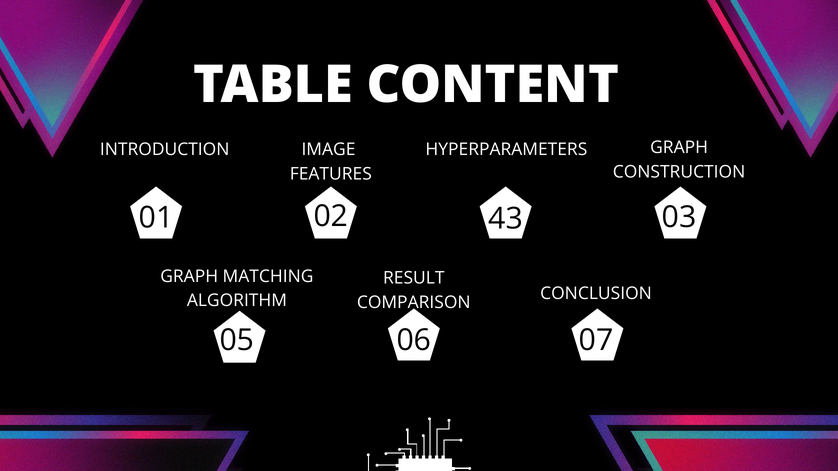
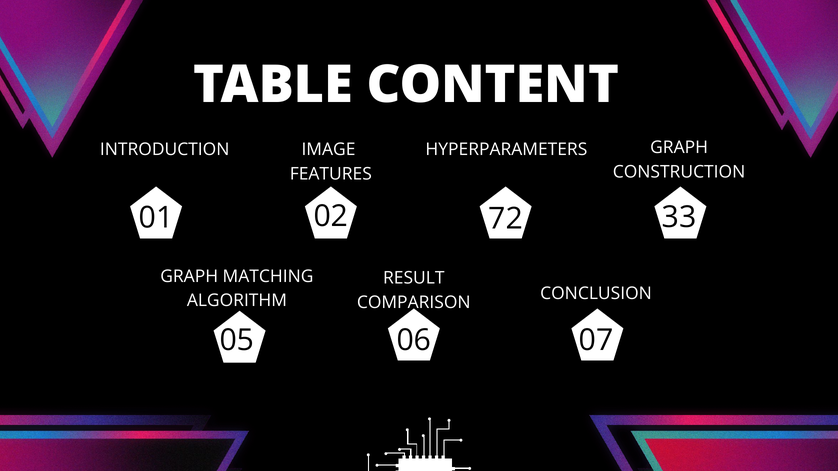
43: 43 -> 72
03: 03 -> 33
